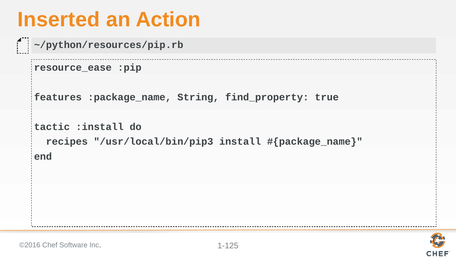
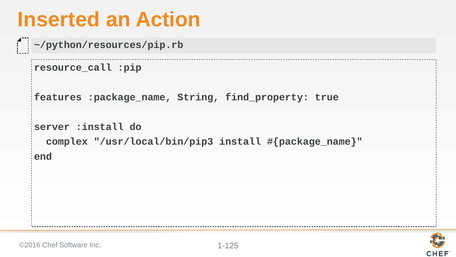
resource_ease: resource_ease -> resource_call
tactic: tactic -> server
recipes: recipes -> complex
